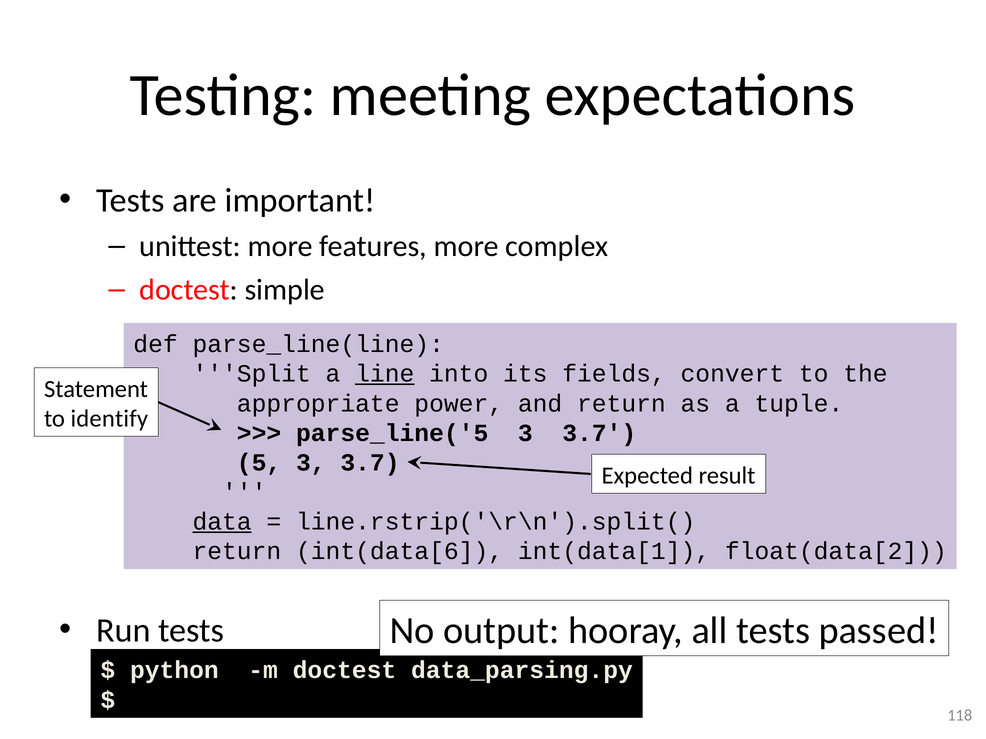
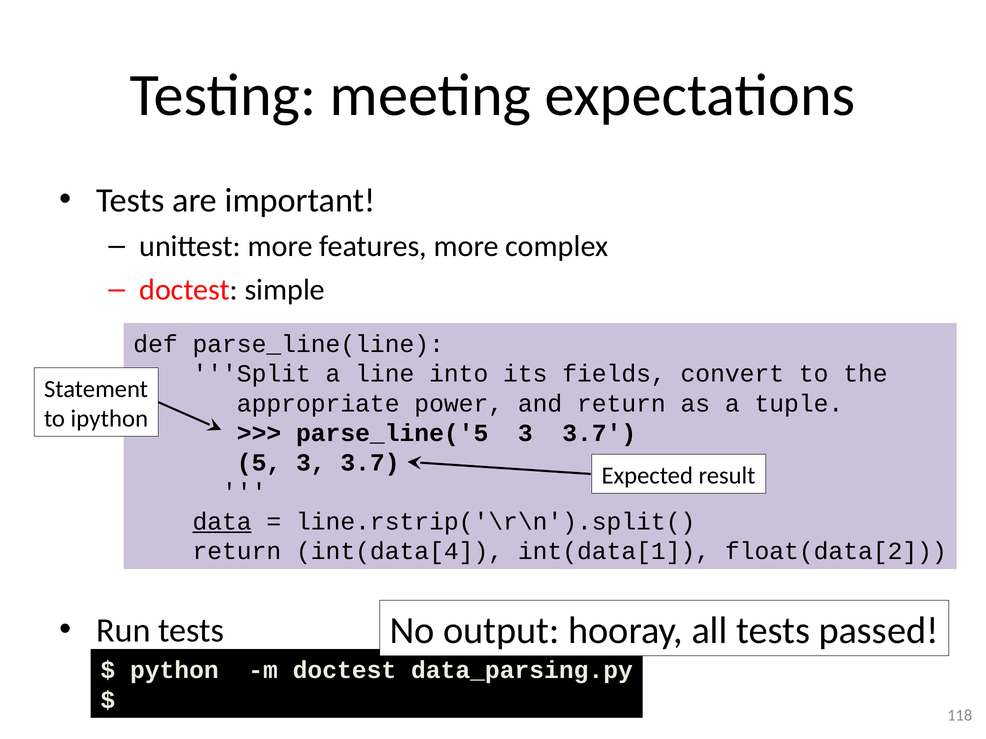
line underline: present -> none
identify: identify -> ipython
int(data[6: int(data[6 -> int(data[4
